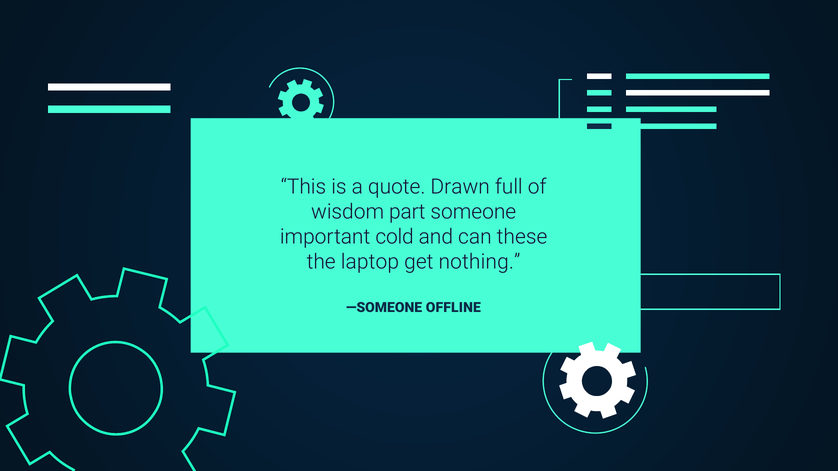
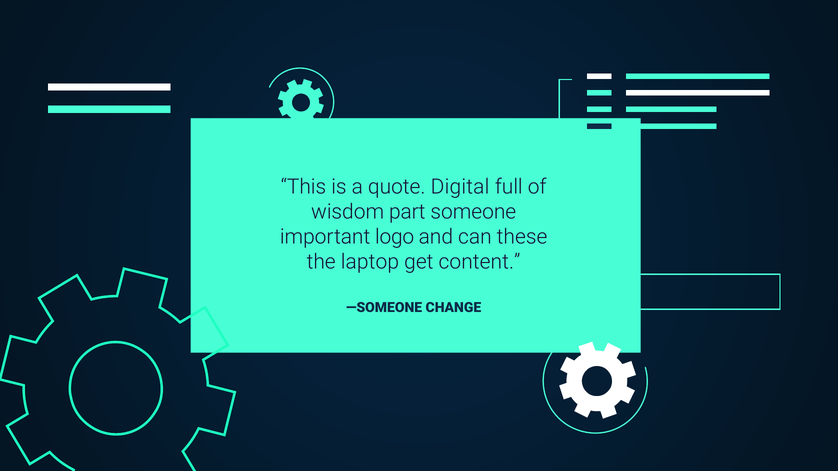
Drawn: Drawn -> Digital
cold: cold -> logo
nothing: nothing -> content
OFFLINE: OFFLINE -> CHANGE
